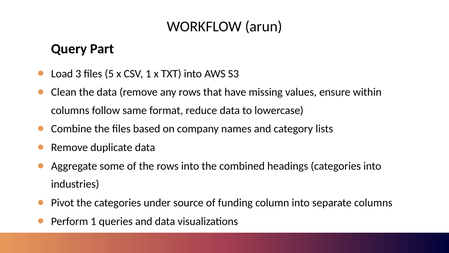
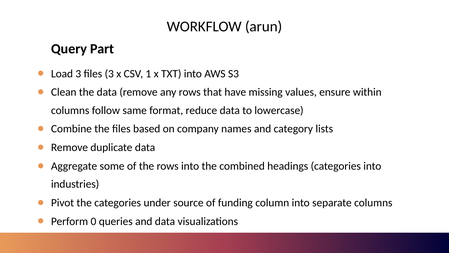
files 5: 5 -> 3
Perform 1: 1 -> 0
